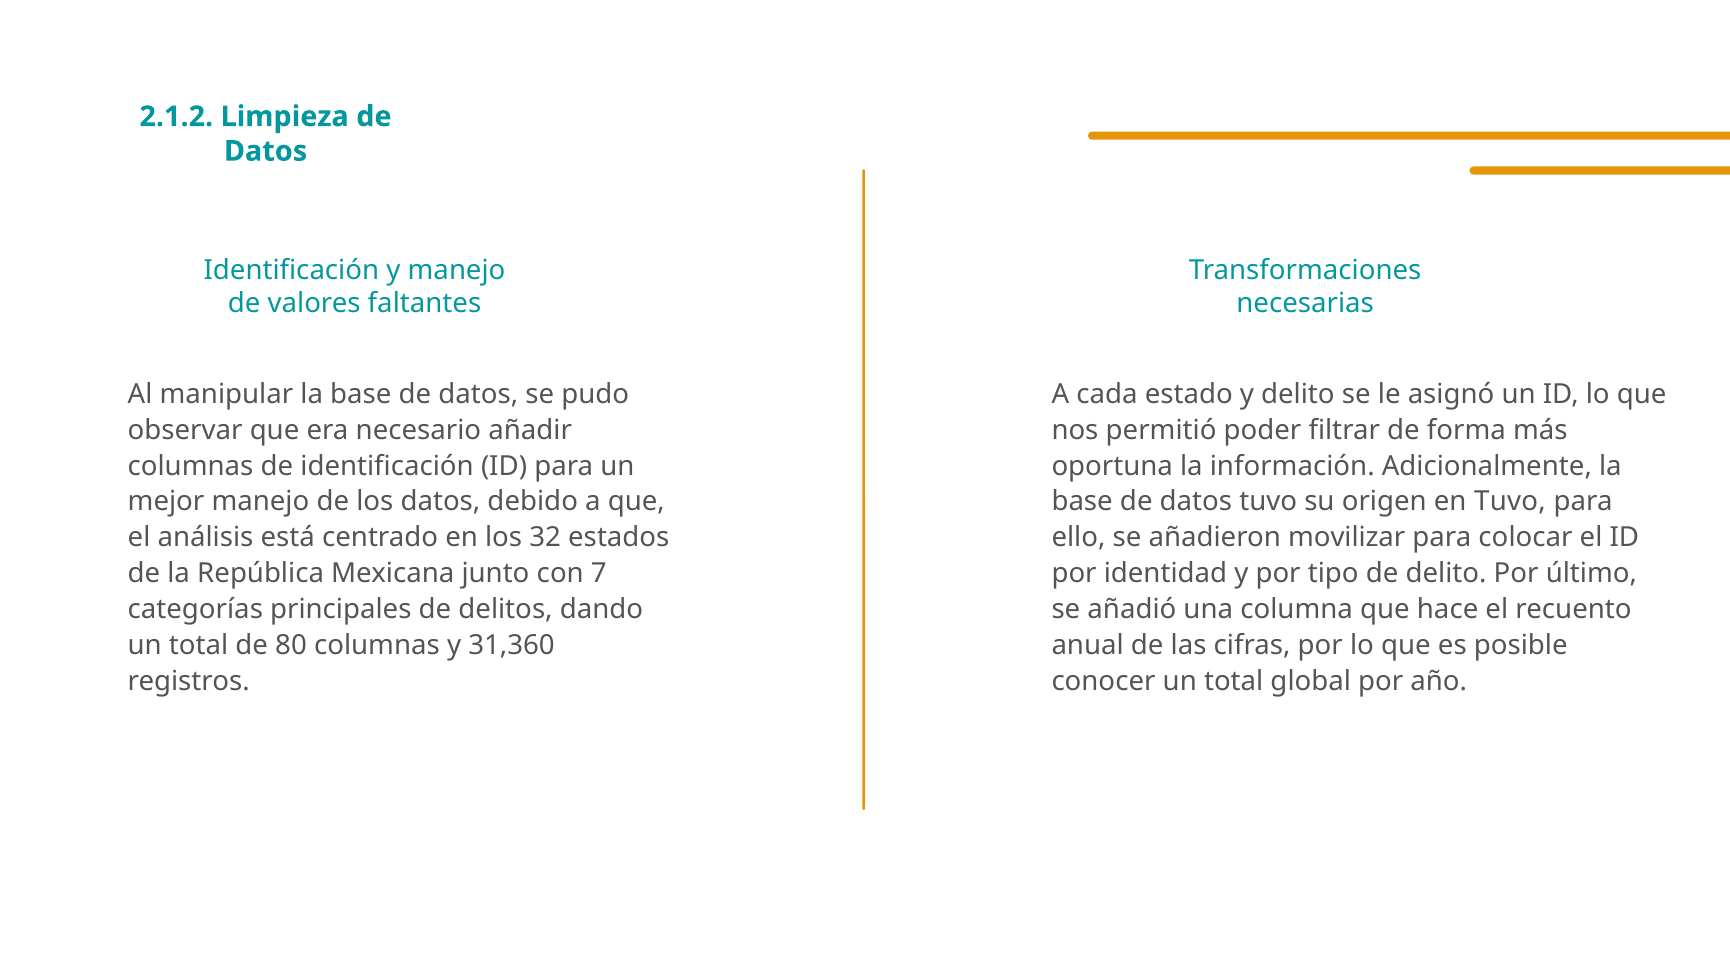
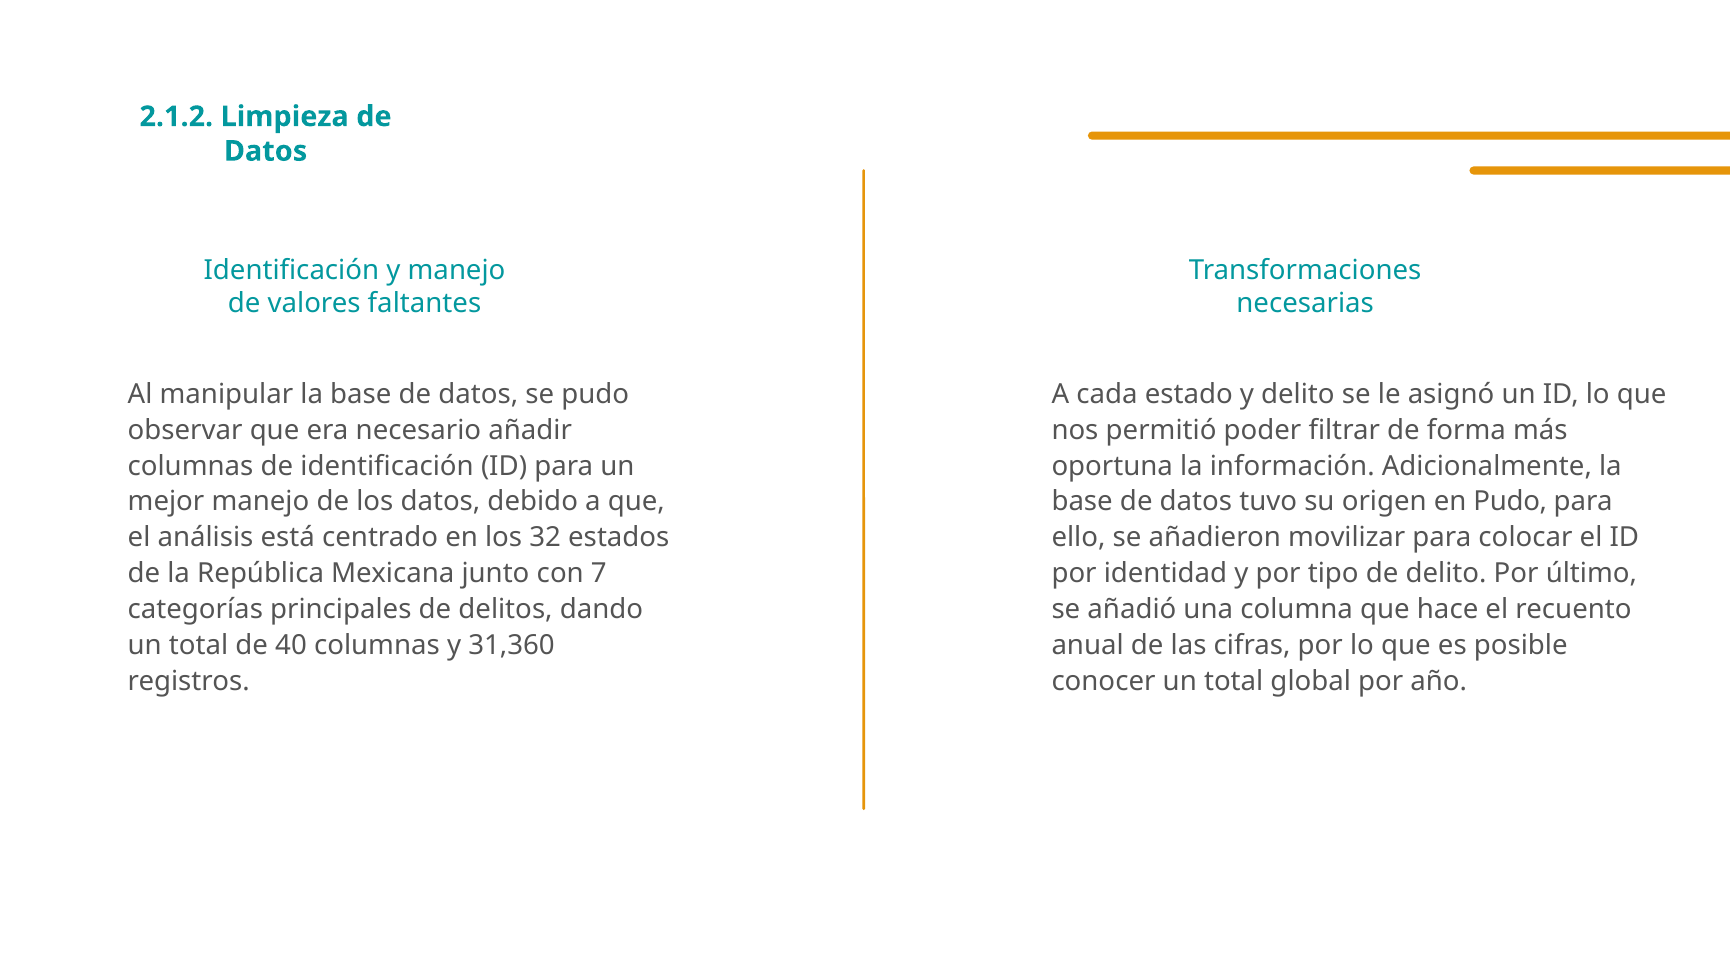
en Tuvo: Tuvo -> Pudo
80: 80 -> 40
